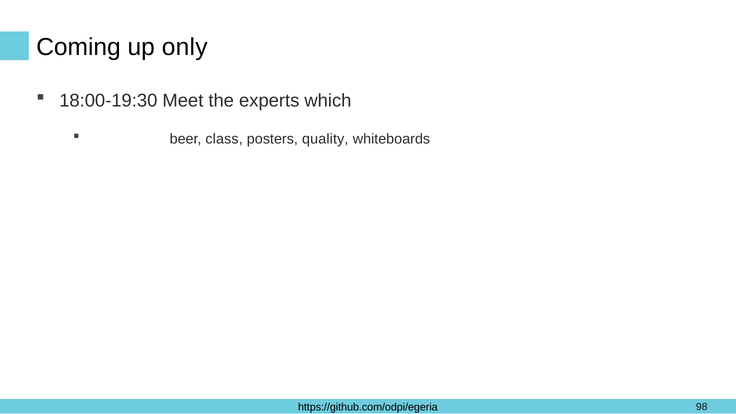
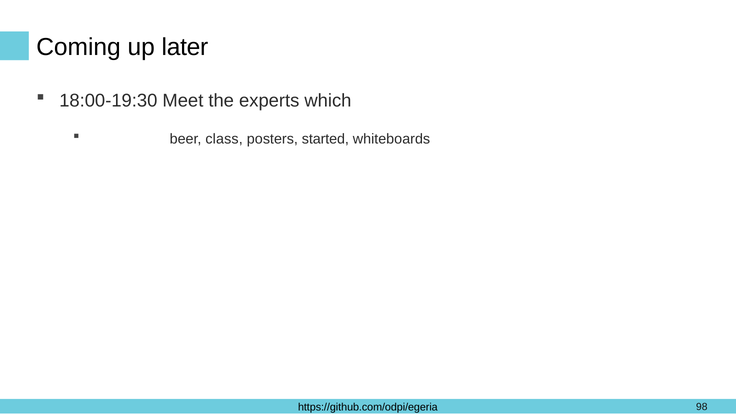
only: only -> later
quality: quality -> started
